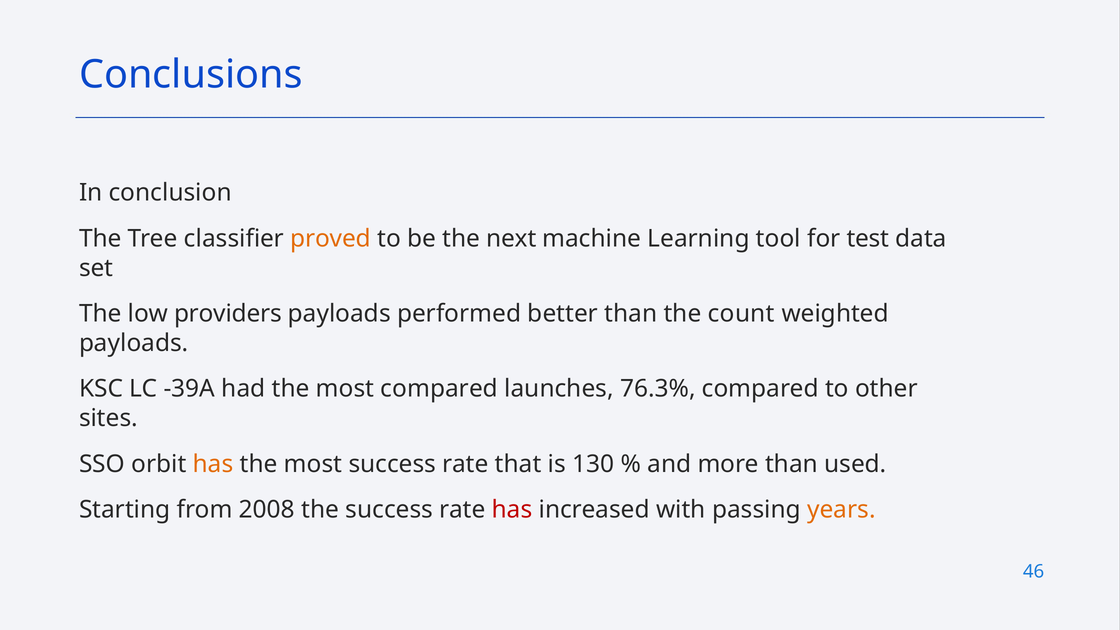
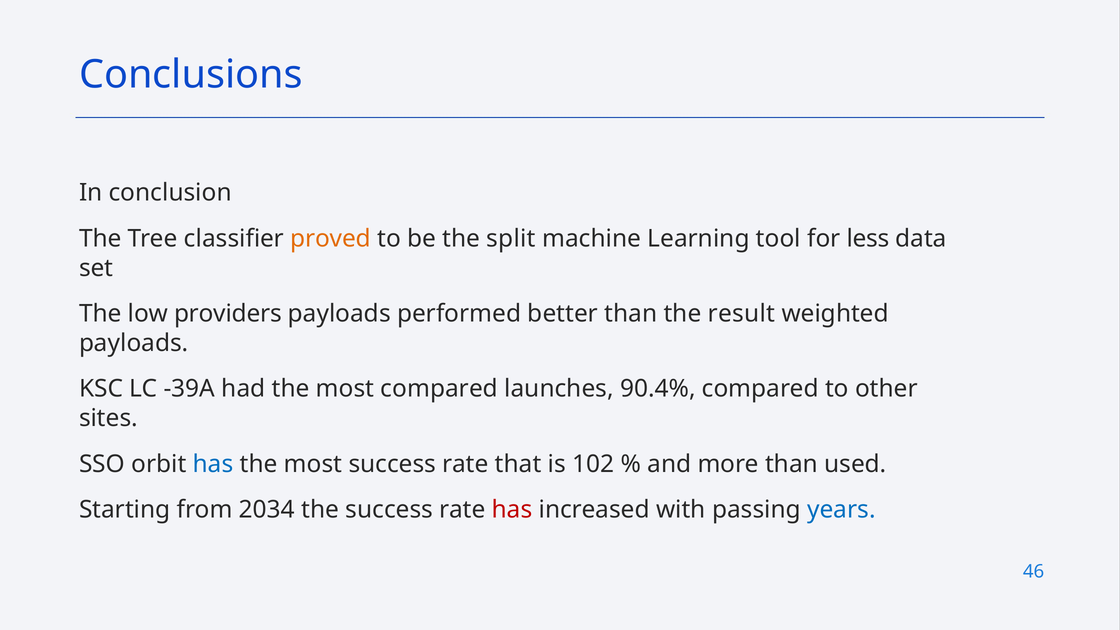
next: next -> split
test: test -> less
count: count -> result
76.3%: 76.3% -> 90.4%
has at (213, 464) colour: orange -> blue
130: 130 -> 102
2008: 2008 -> 2034
years colour: orange -> blue
